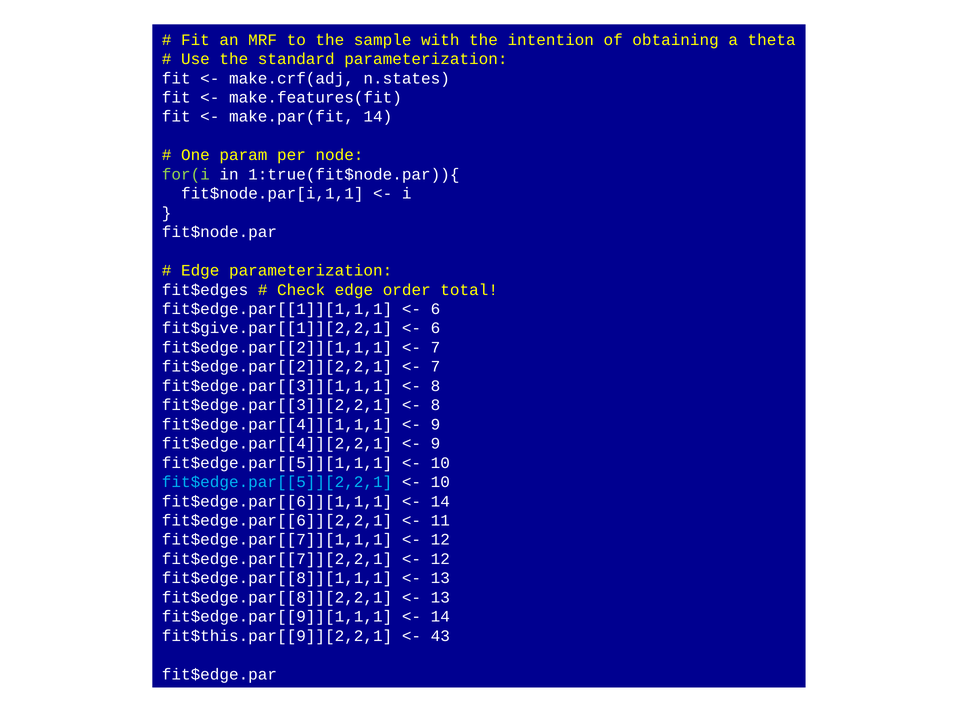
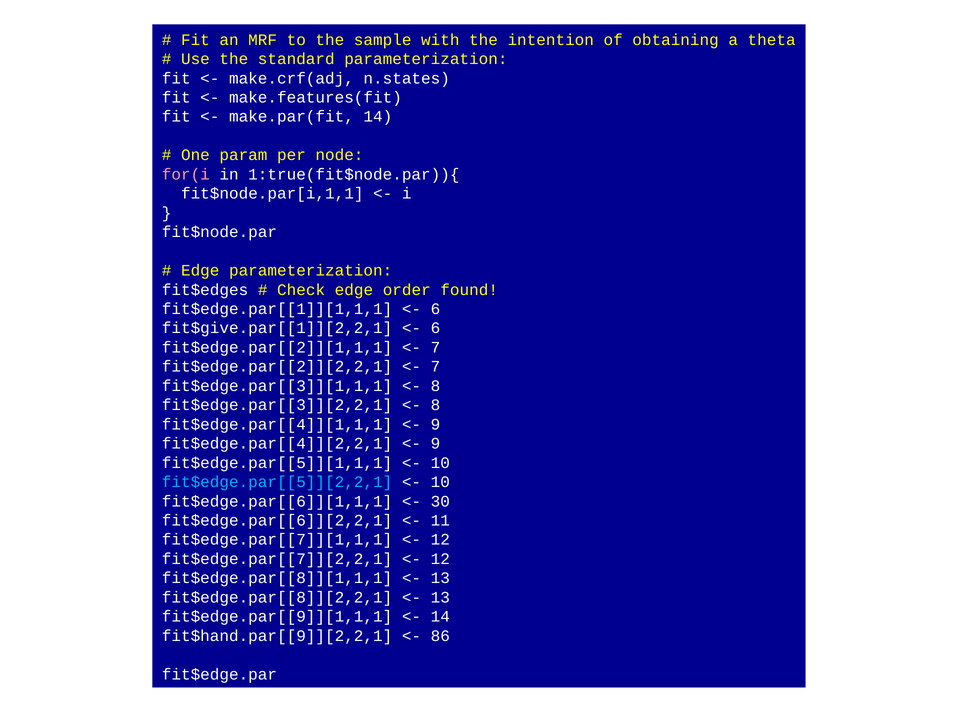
for(i colour: light green -> pink
total: total -> found
14 at (440, 501): 14 -> 30
fit$this.par[[9]][2,2,1: fit$this.par[[9]][2,2,1 -> fit$hand.par[[9]][2,2,1
43: 43 -> 86
